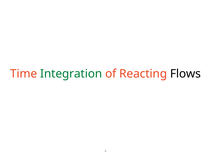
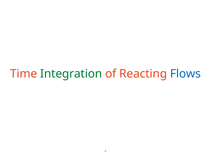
Flows colour: black -> blue
